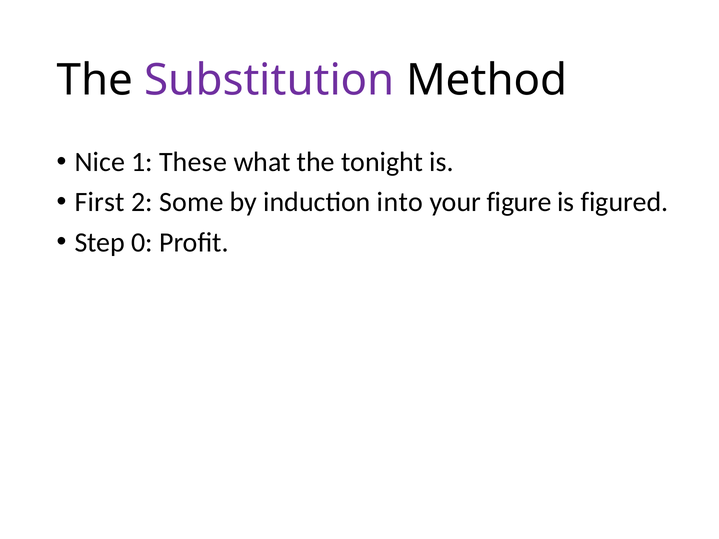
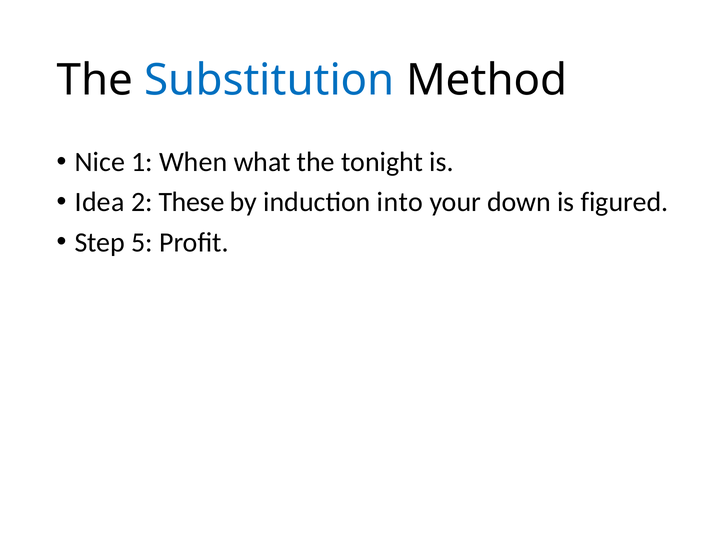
Substitution colour: purple -> blue
These: These -> When
First: First -> Idea
Some: Some -> These
figure: figure -> down
0: 0 -> 5
